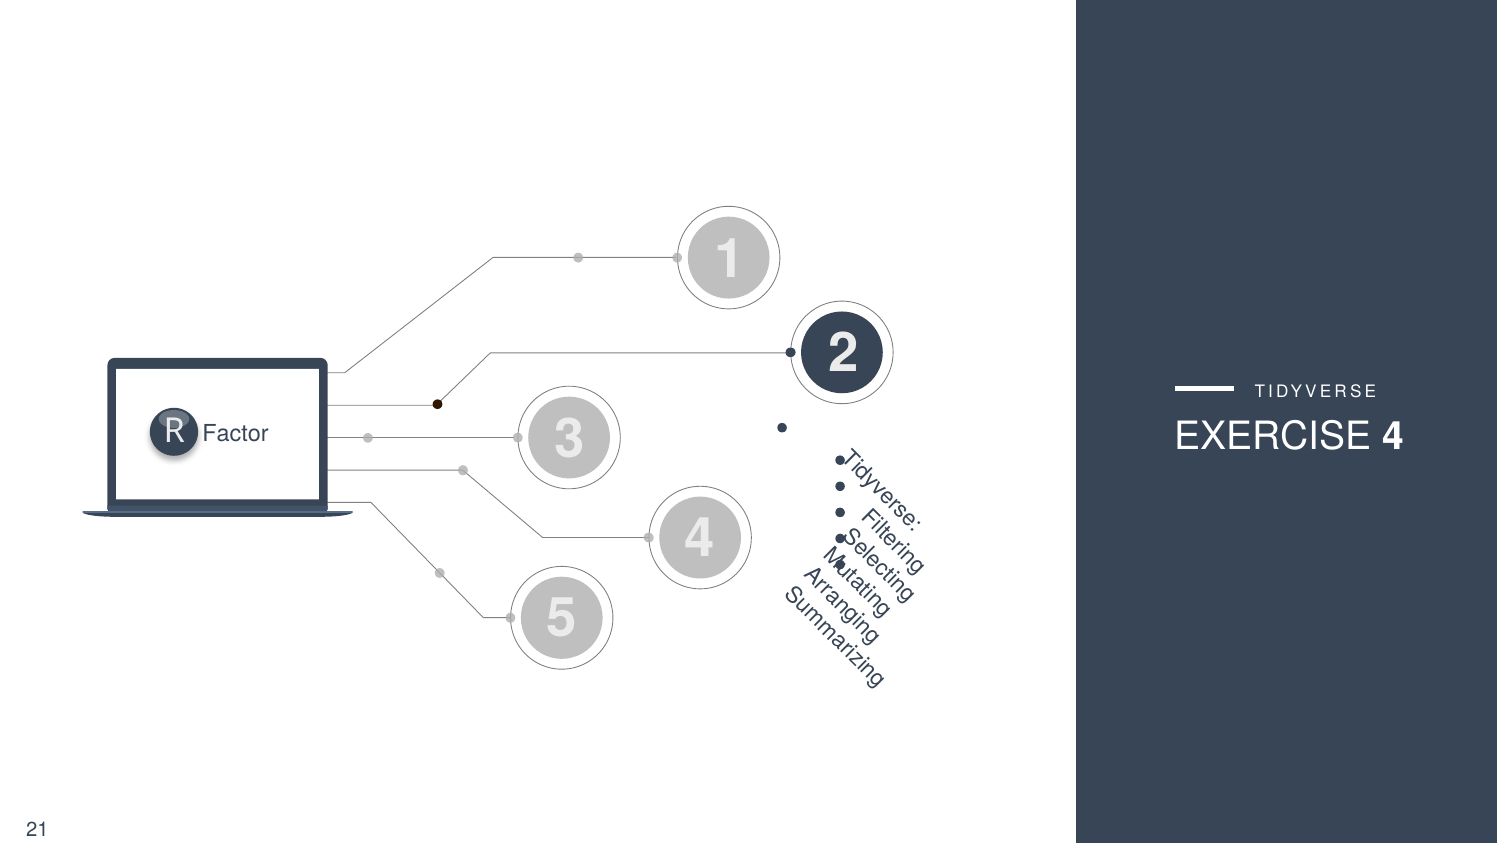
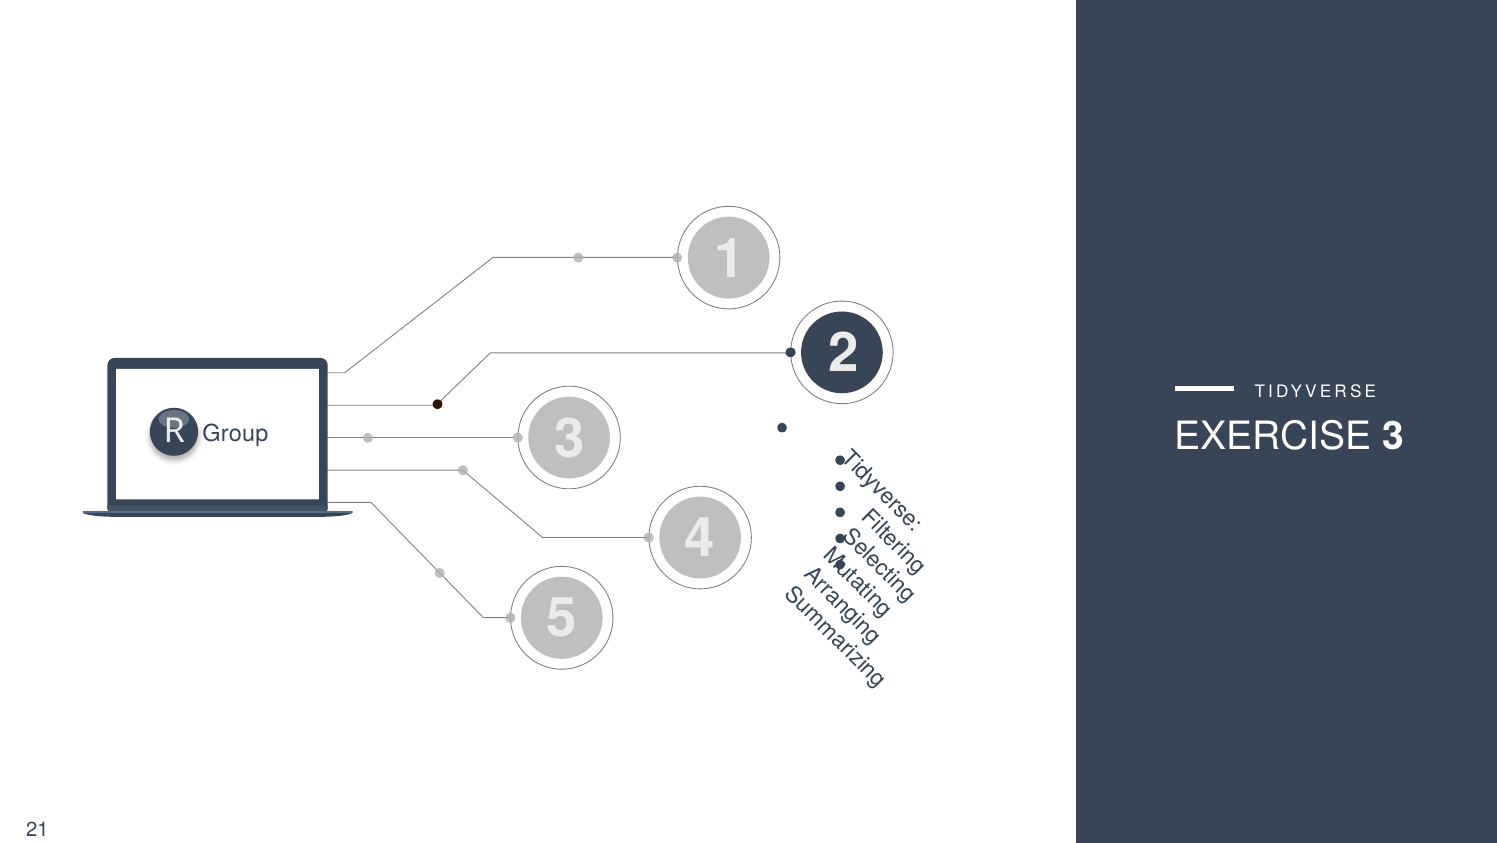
Factor: Factor -> Group
EXERCISE 4: 4 -> 3
